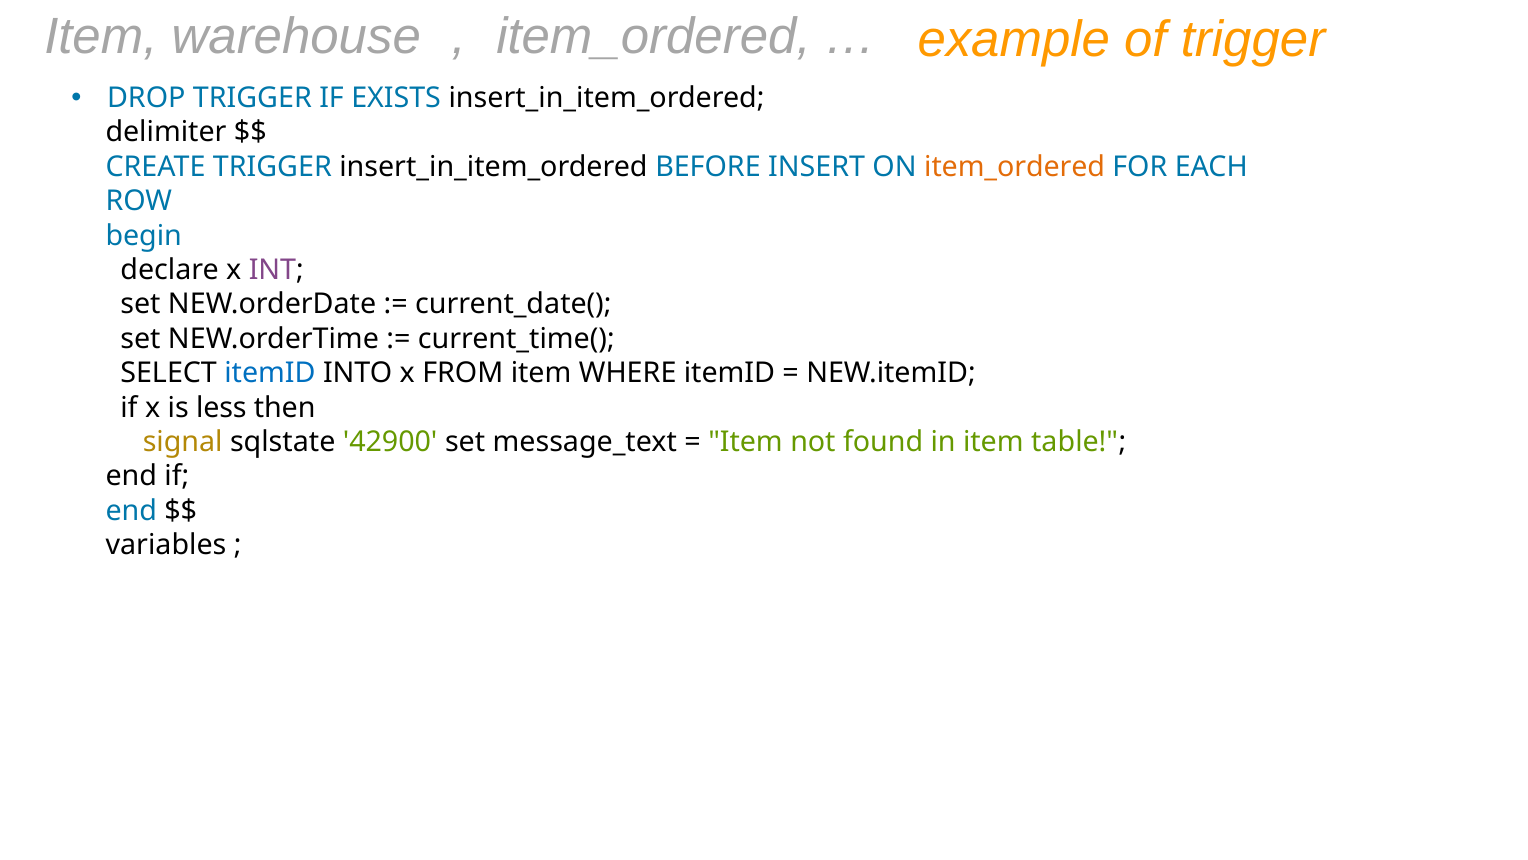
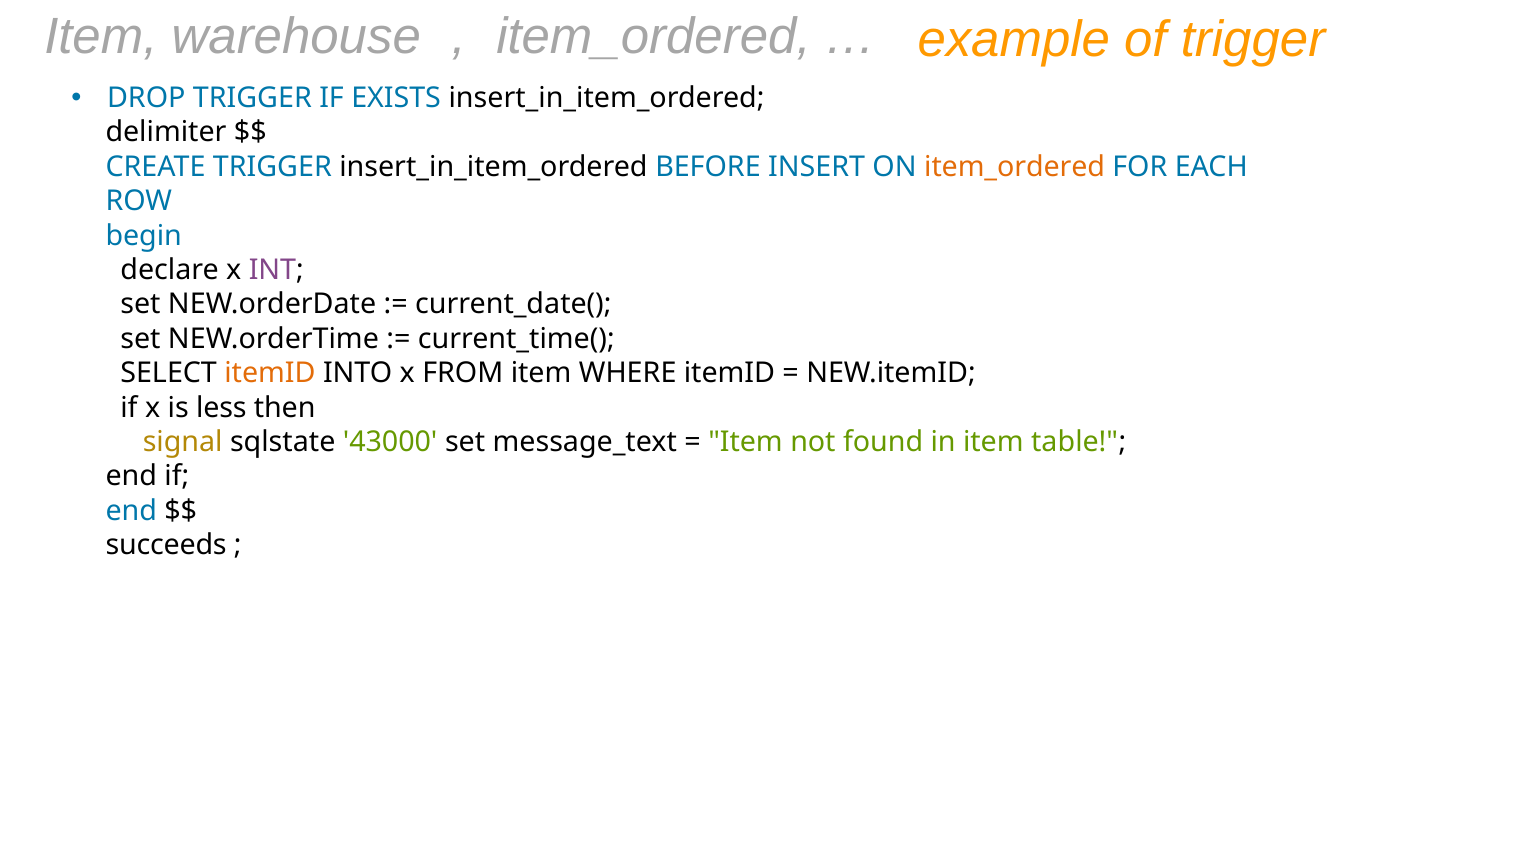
itemID at (270, 373) colour: blue -> orange
42900: 42900 -> 43000
variables: variables -> succeeds
